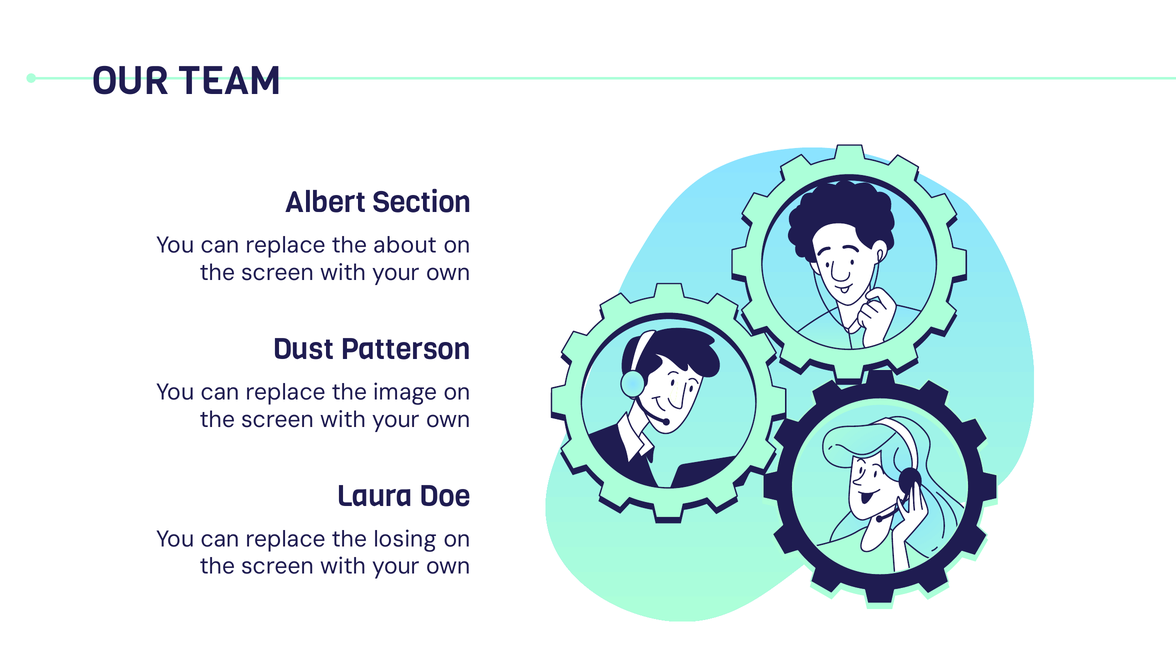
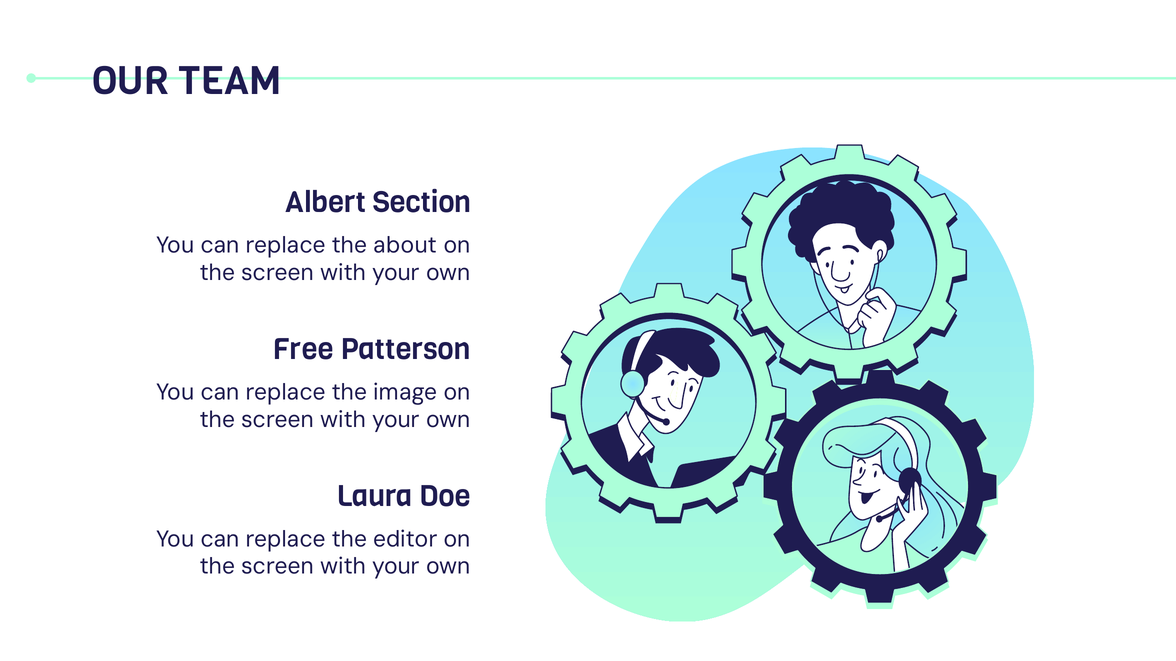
Dust: Dust -> Free
losing: losing -> editor
